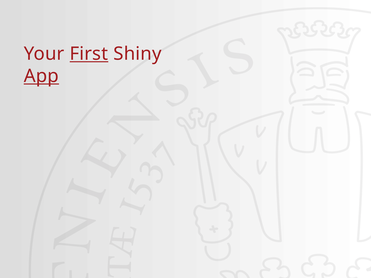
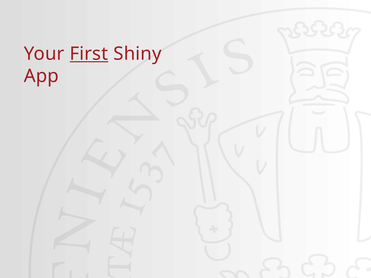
App underline: present -> none
